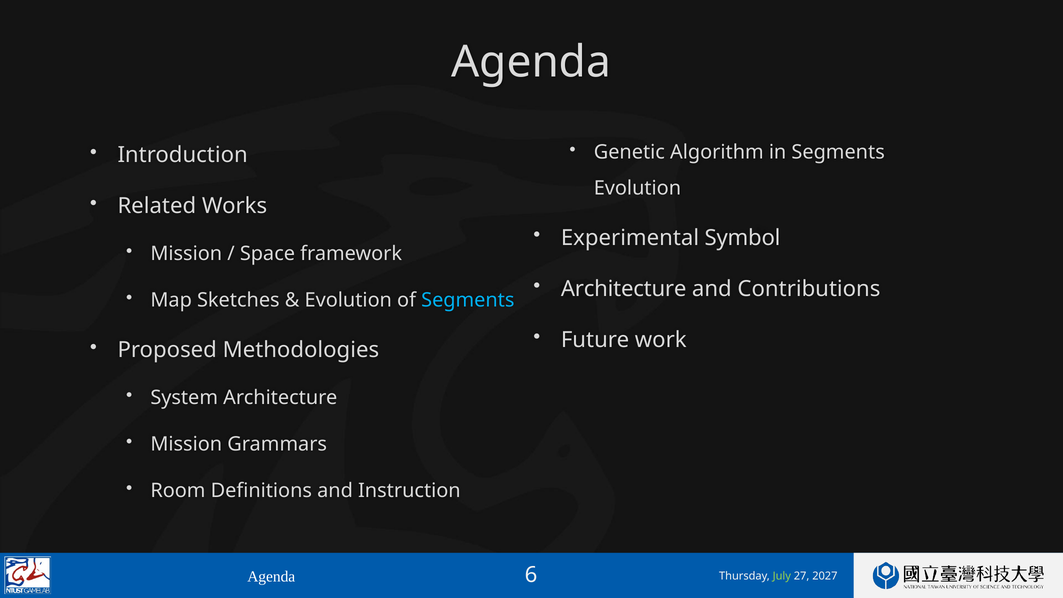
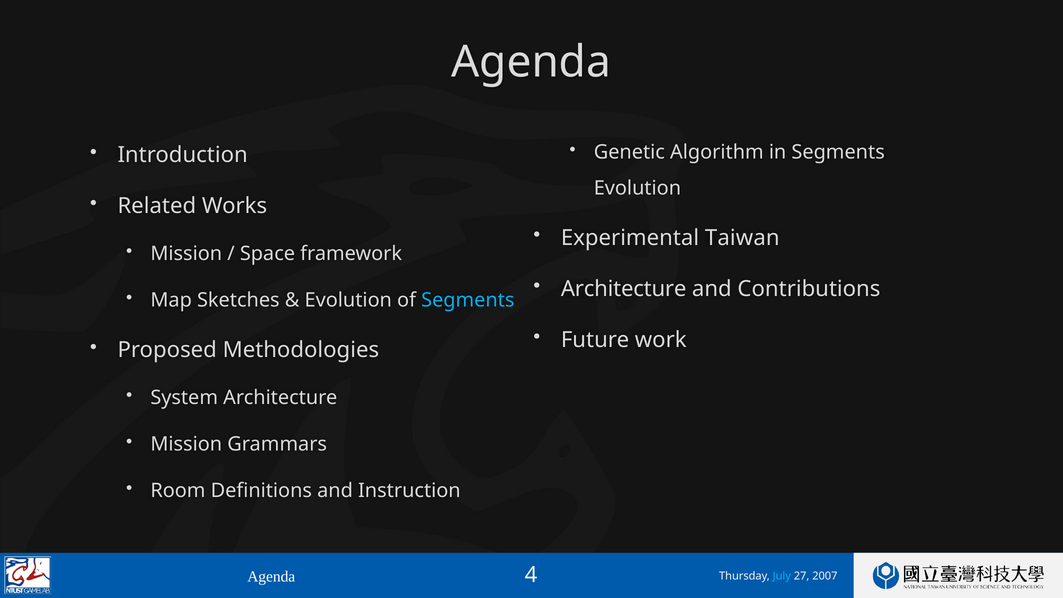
Symbol: Symbol -> Taiwan
6: 6 -> 4
July colour: light green -> light blue
2027: 2027 -> 2007
